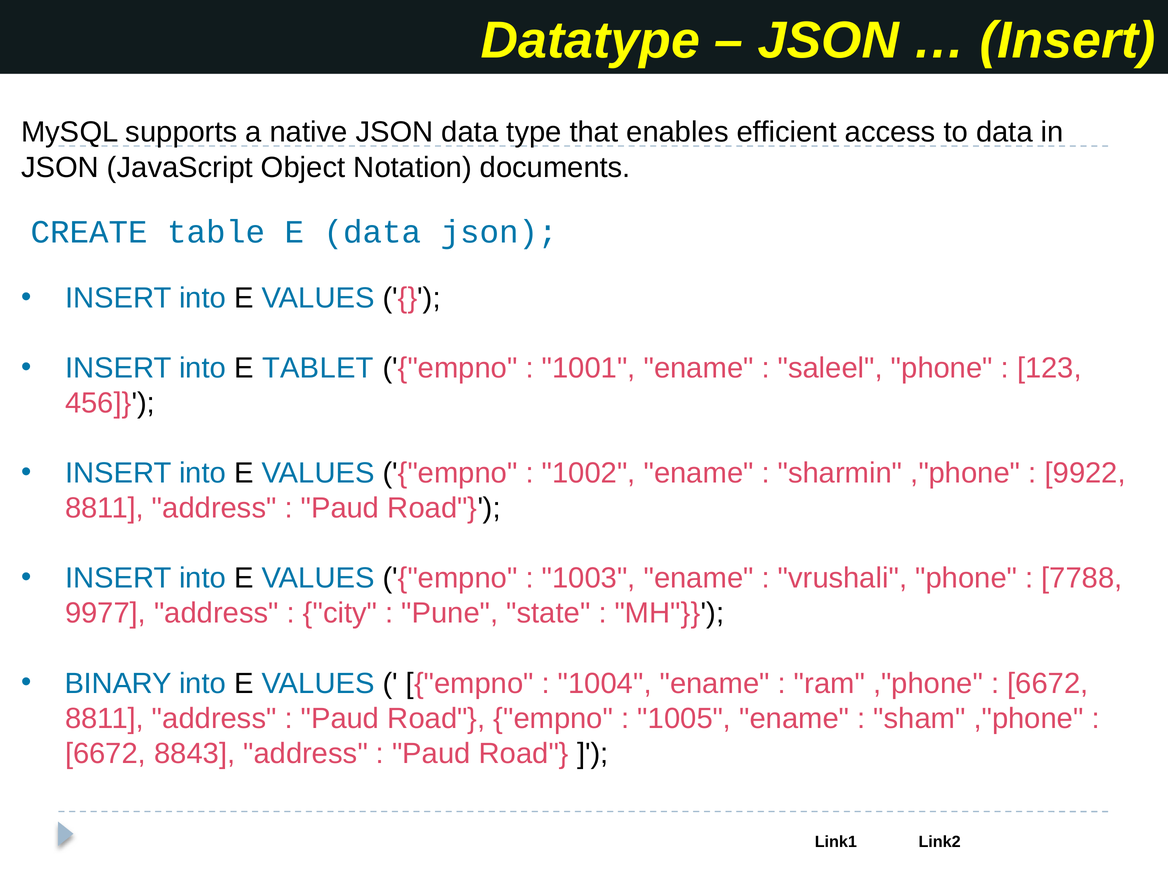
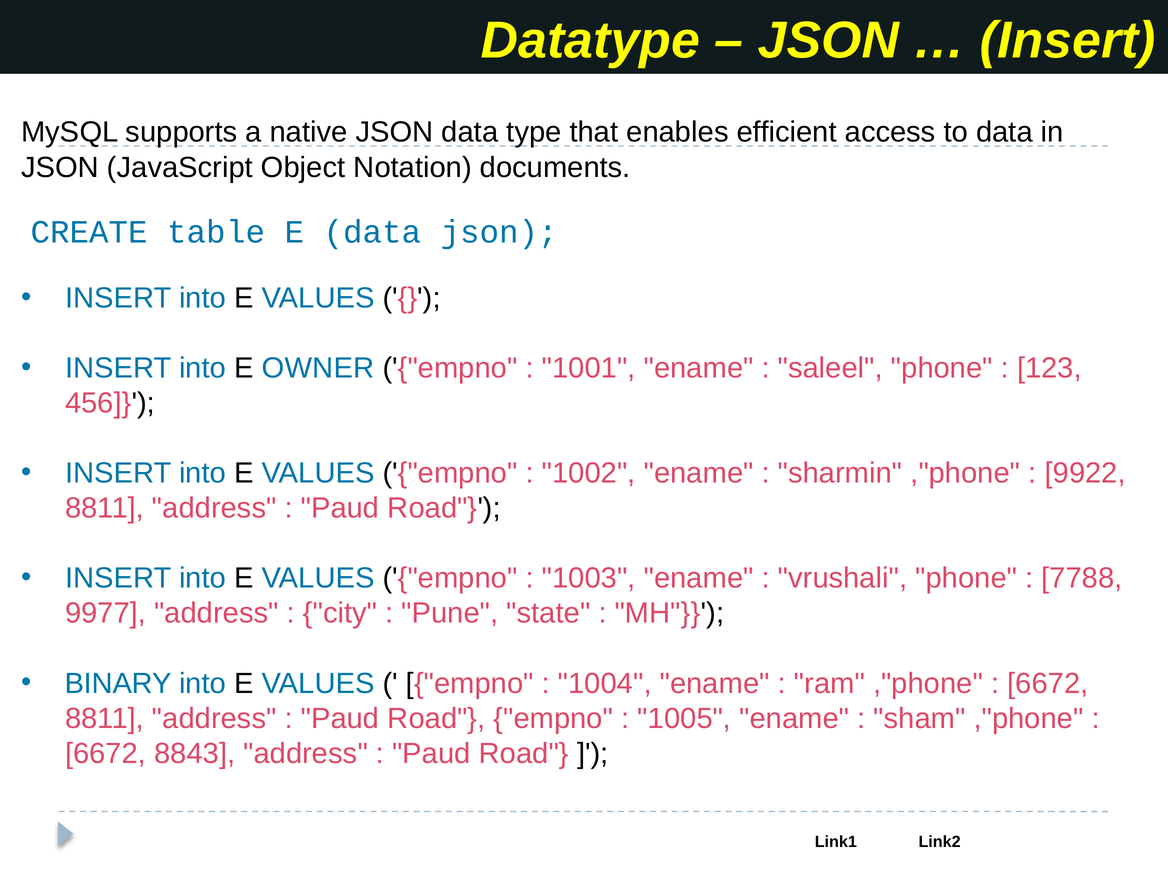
TABLET: TABLET -> OWNER
